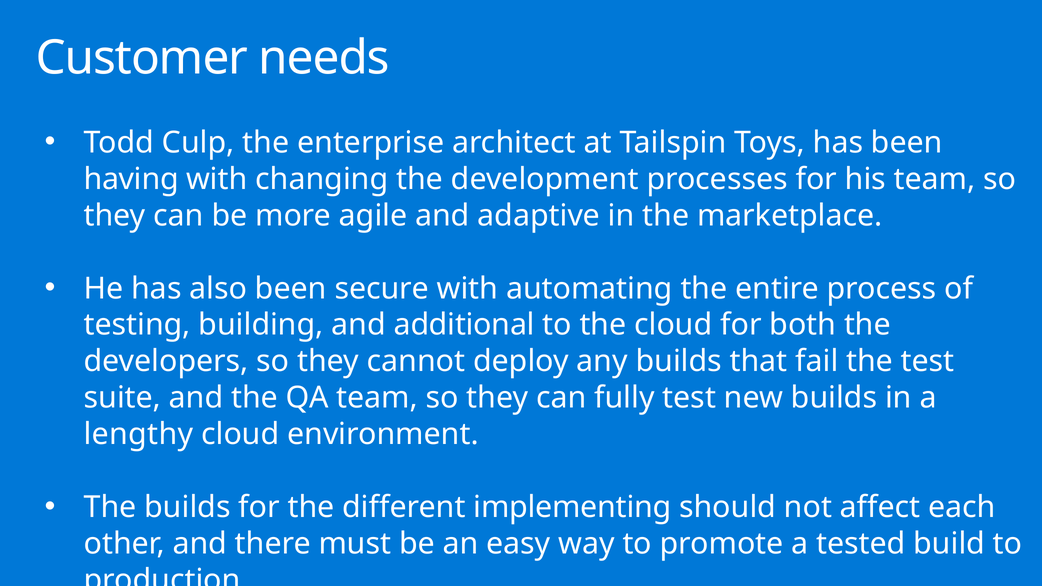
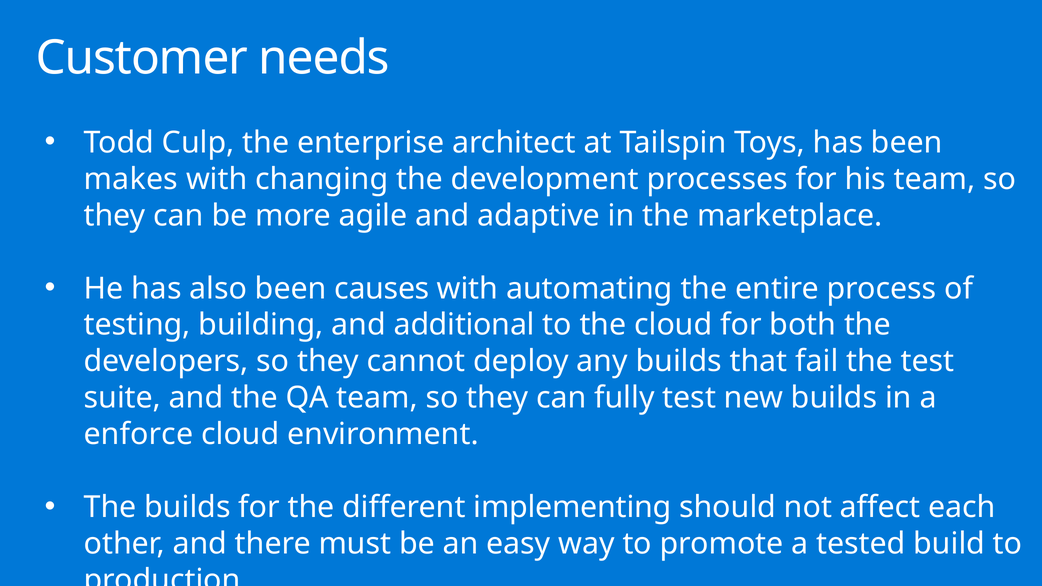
having: having -> makes
secure: secure -> causes
lengthy: lengthy -> enforce
